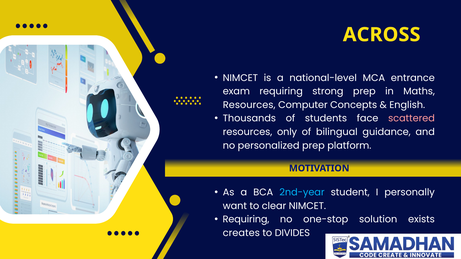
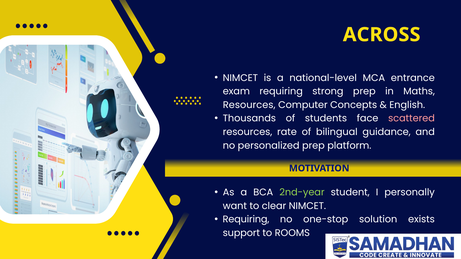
only: only -> rate
2nd-year colour: light blue -> light green
creates: creates -> support
DIVIDES: DIVIDES -> ROOMS
